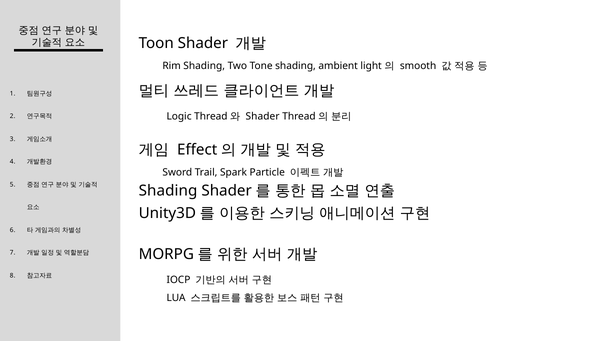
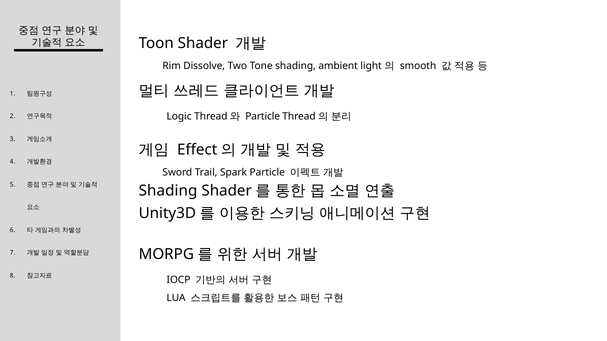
Rim Shading: Shading -> Dissolve
Shader at (263, 117): Shader -> Particle
